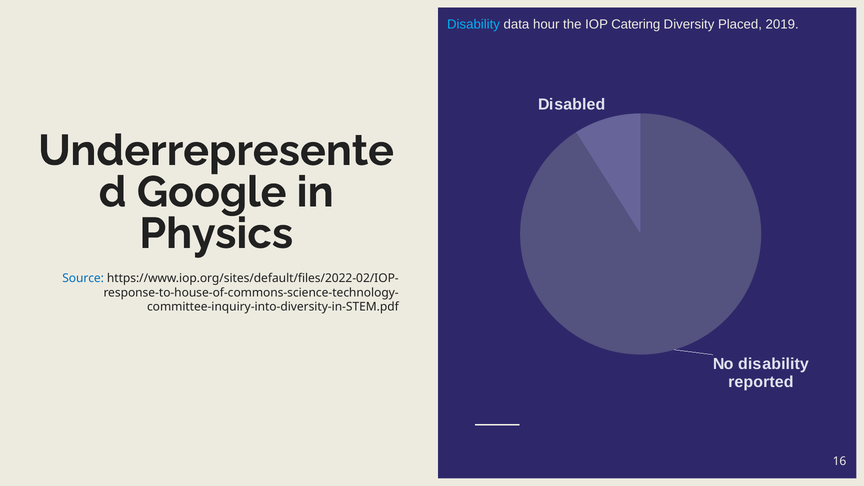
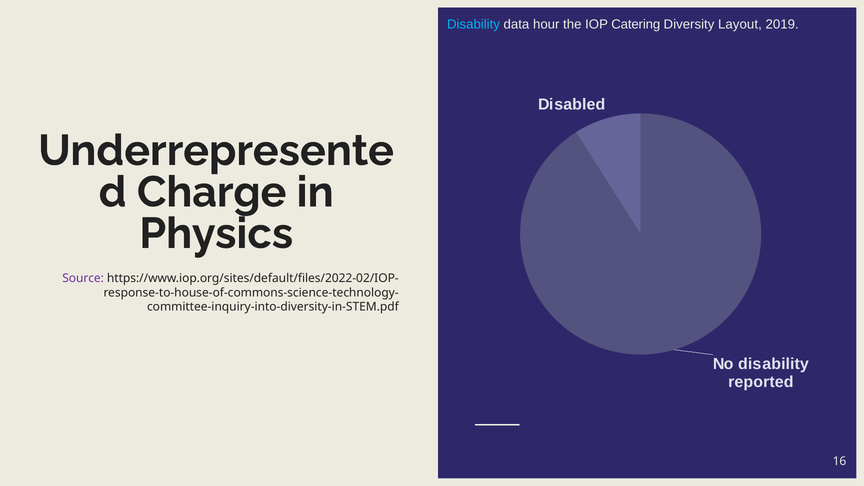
Placed: Placed -> Layout
Google: Google -> Charge
Source colour: blue -> purple
